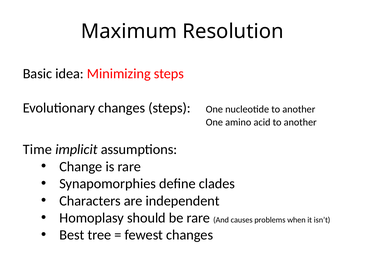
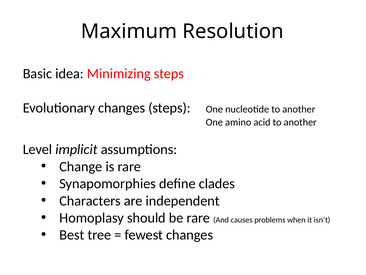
Time: Time -> Level
